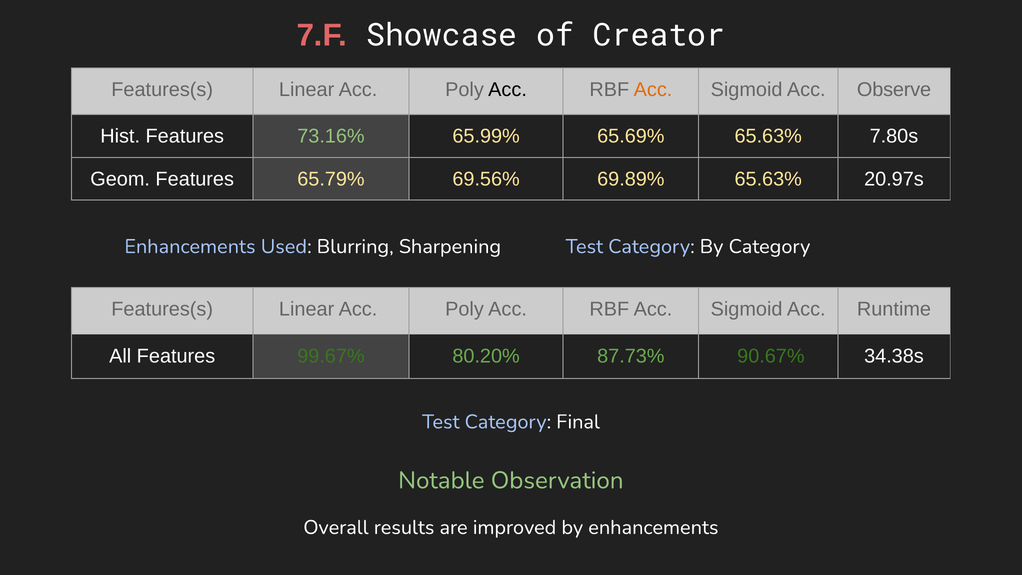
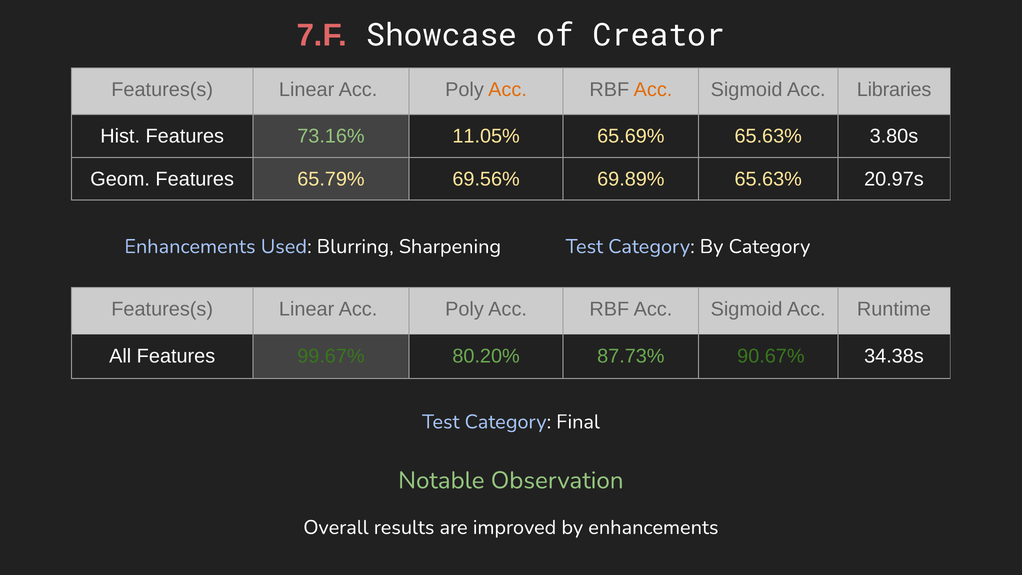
Acc at (508, 90) colour: black -> orange
Observe: Observe -> Libraries
65.99%: 65.99% -> 11.05%
7.80s: 7.80s -> 3.80s
